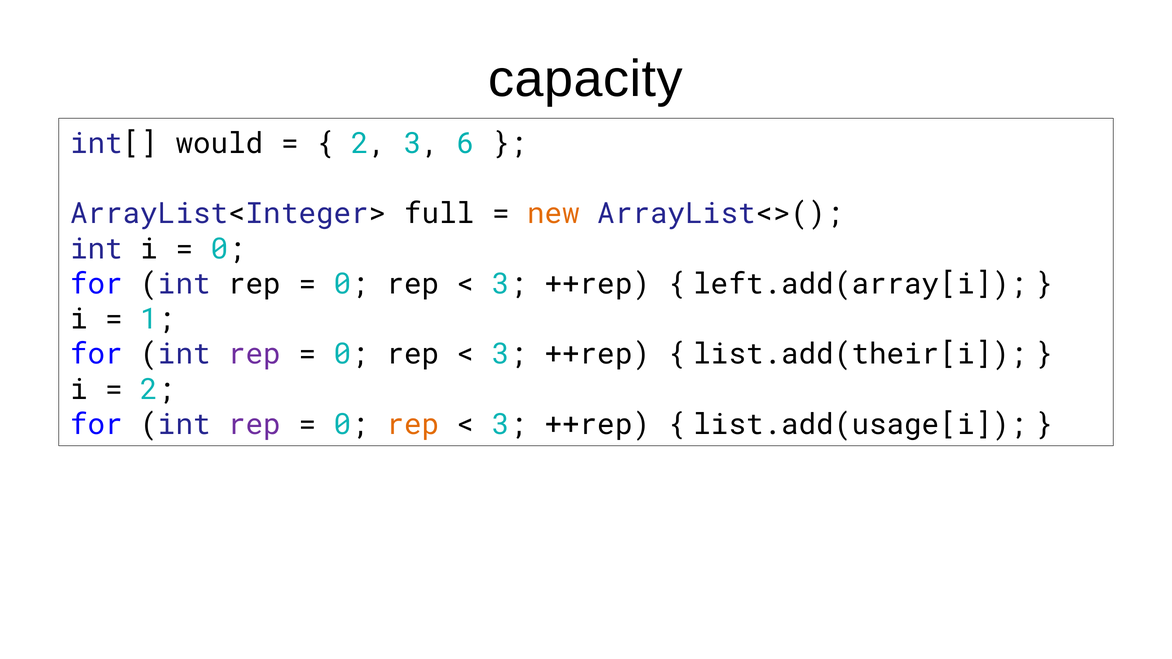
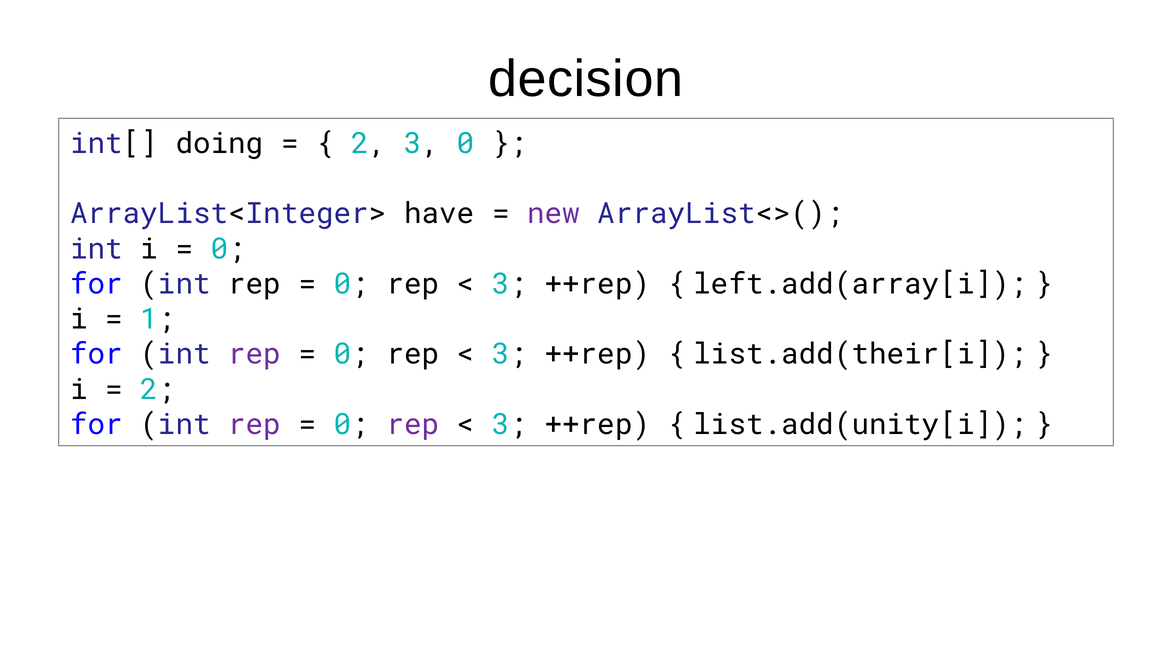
capacity: capacity -> decision
would: would -> doing
3 6: 6 -> 0
full: full -> have
new colour: orange -> purple
rep at (413, 425) colour: orange -> purple
list.add(usage[i: list.add(usage[i -> list.add(unity[i
